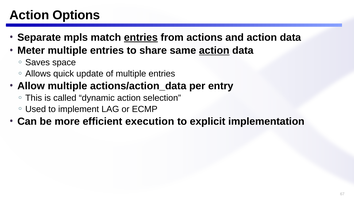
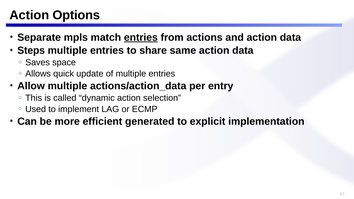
Meter: Meter -> Steps
action at (214, 51) underline: present -> none
execution: execution -> generated
